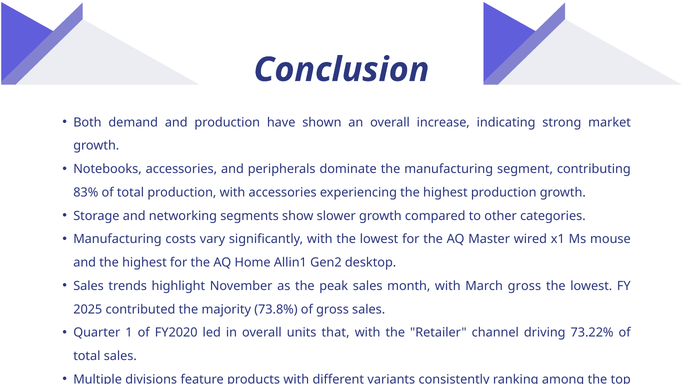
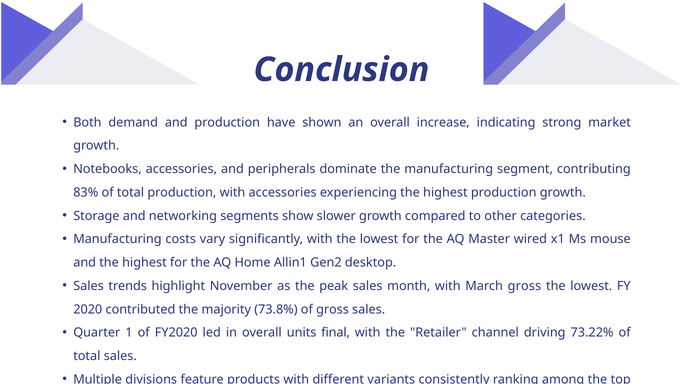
2025: 2025 -> 2020
that: that -> final
